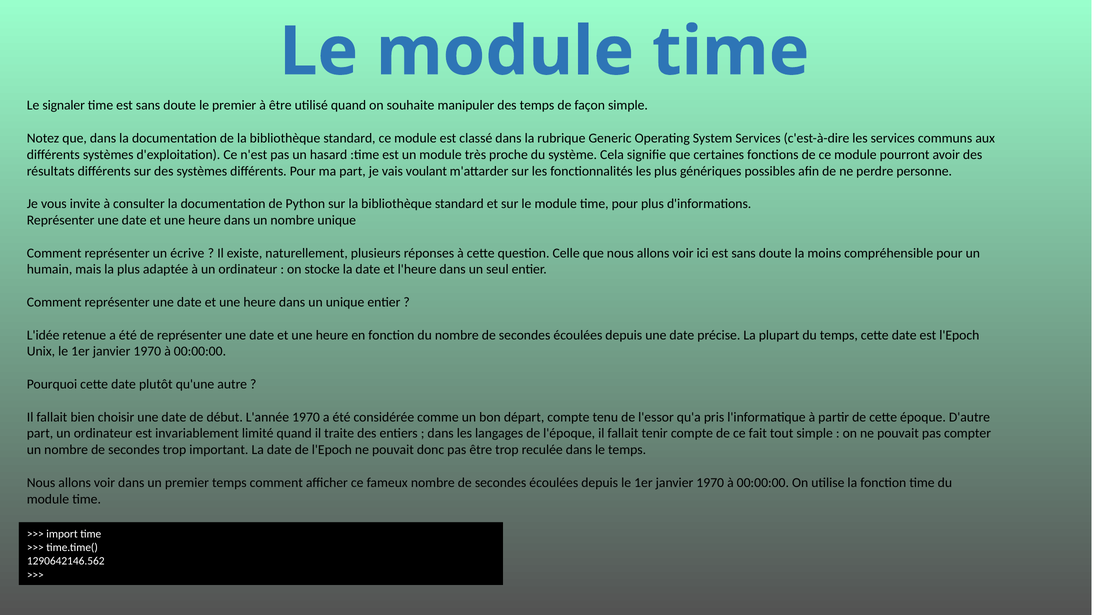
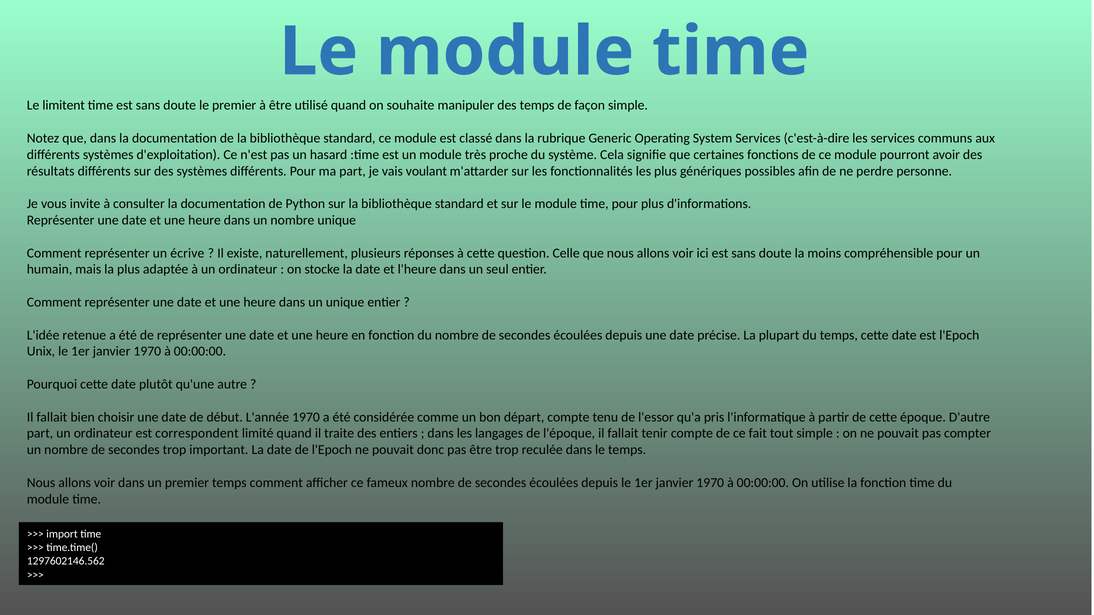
signaler: signaler -> limitent
invariablement: invariablement -> correspondent
1290642146.562: 1290642146.562 -> 1297602146.562
